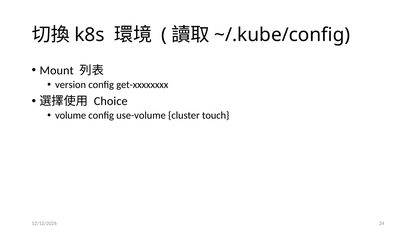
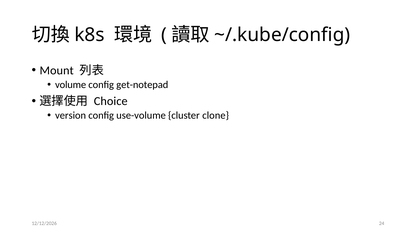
version: version -> volume
get-xxxxxxxx: get-xxxxxxxx -> get-notepad
volume: volume -> version
touch: touch -> clone
